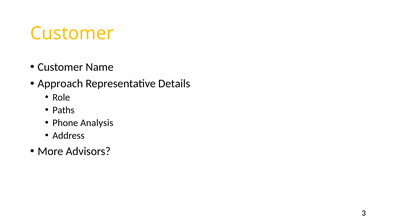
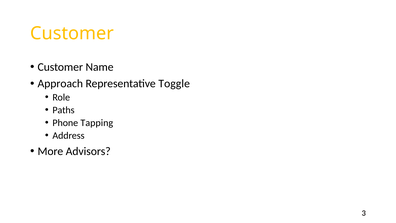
Details: Details -> Toggle
Analysis: Analysis -> Tapping
